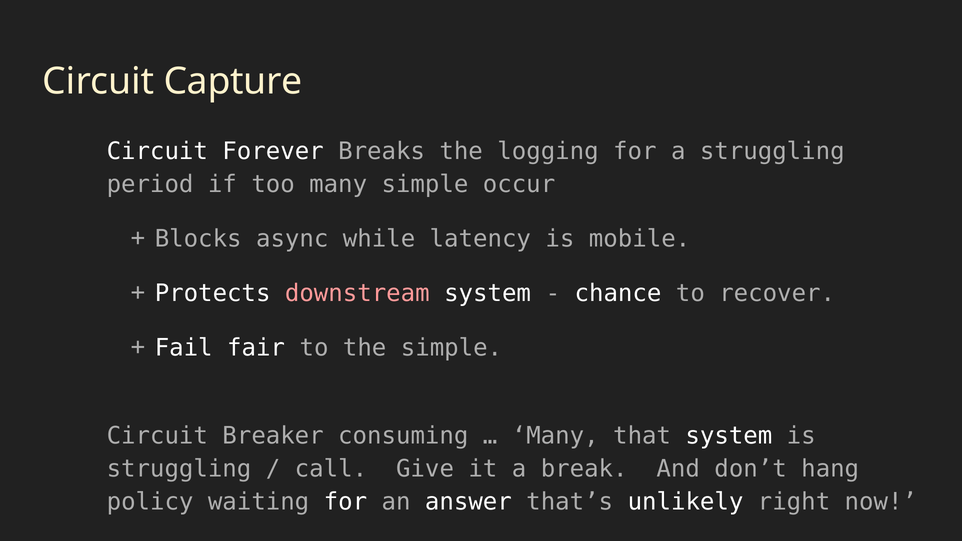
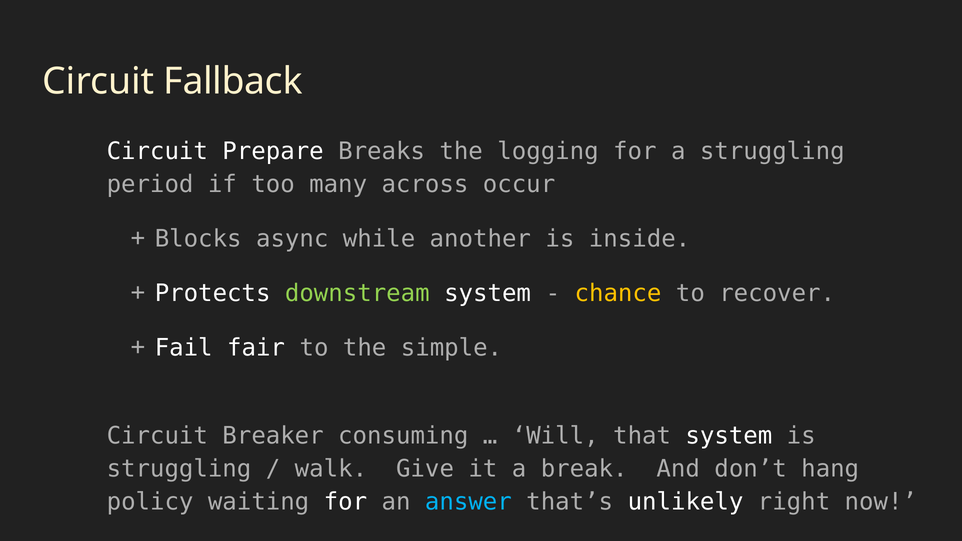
Capture: Capture -> Fallback
Forever: Forever -> Prepare
many simple: simple -> across
latency: latency -> another
mobile: mobile -> inside
downstream colour: pink -> light green
chance colour: white -> yellow
Many at (555, 436): Many -> Will
call: call -> walk
answer colour: white -> light blue
